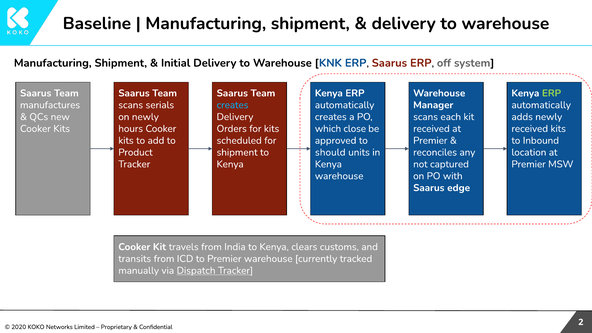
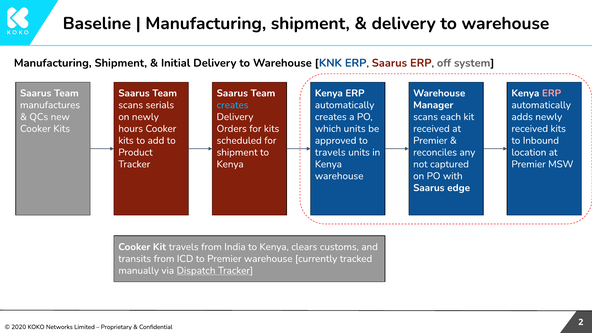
ERP at (552, 93) colour: light green -> pink
which close: close -> units
should at (330, 152): should -> travels
